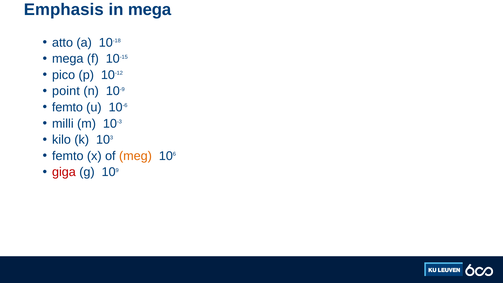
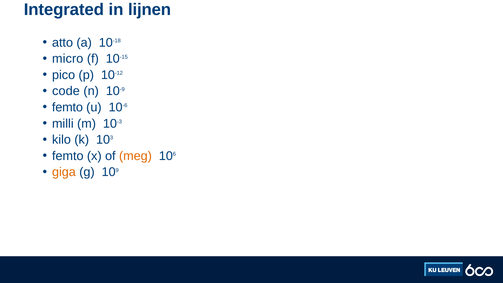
Emphasis: Emphasis -> Integrated
in mega: mega -> lijnen
mega at (68, 59): mega -> micro
point: point -> code
giga colour: red -> orange
